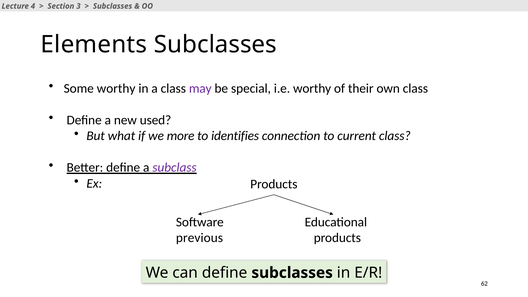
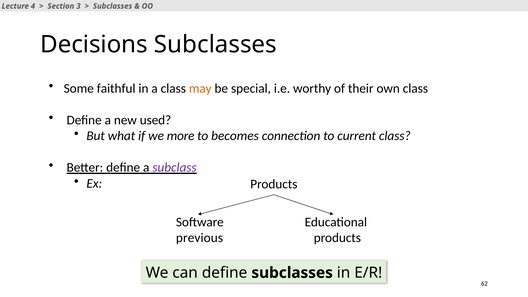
Elements: Elements -> Decisions
Some worthy: worthy -> faithful
may colour: purple -> orange
identifies: identifies -> becomes
